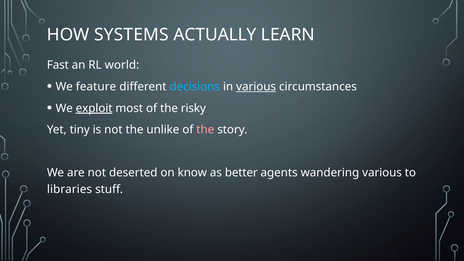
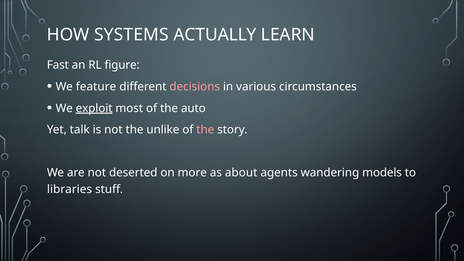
world: world -> figure
decisions colour: light blue -> pink
various at (256, 87) underline: present -> none
risky: risky -> auto
tiny: tiny -> talk
know: know -> more
better: better -> about
wandering various: various -> models
